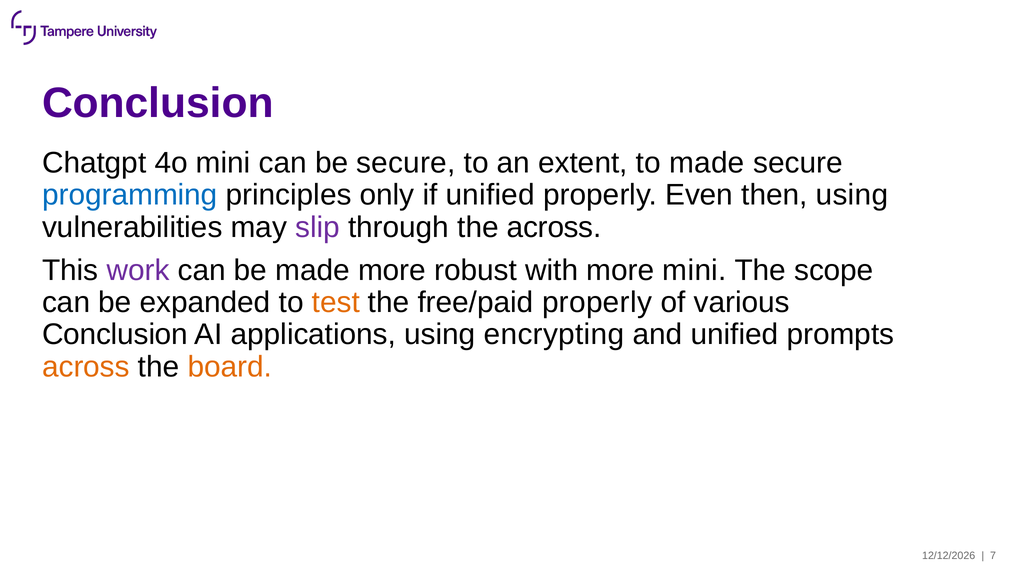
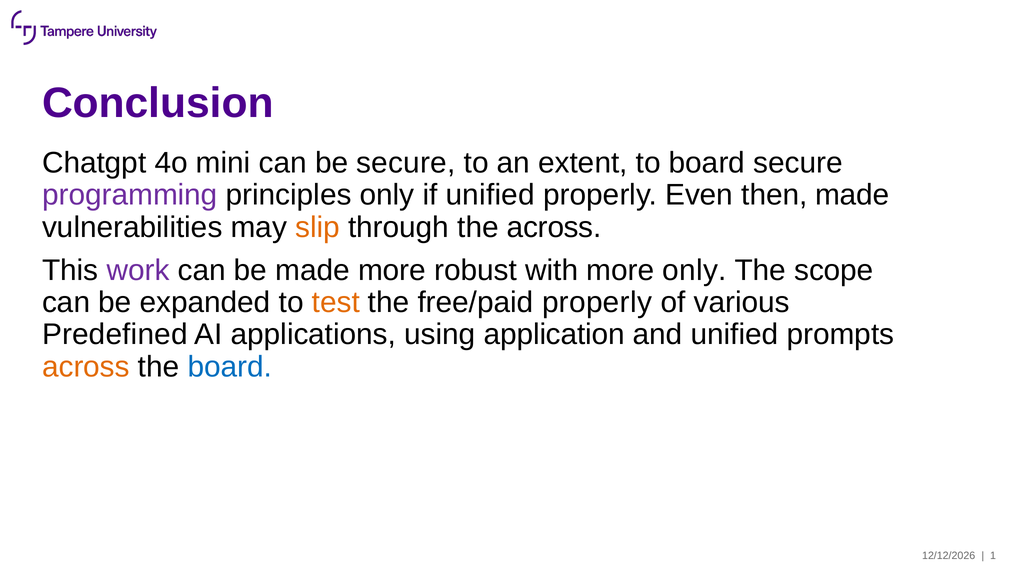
to made: made -> board
programming colour: blue -> purple
then using: using -> made
slip colour: purple -> orange
more mini: mini -> only
Conclusion at (115, 335): Conclusion -> Predefined
encrypting: encrypting -> application
board at (230, 367) colour: orange -> blue
7: 7 -> 1
